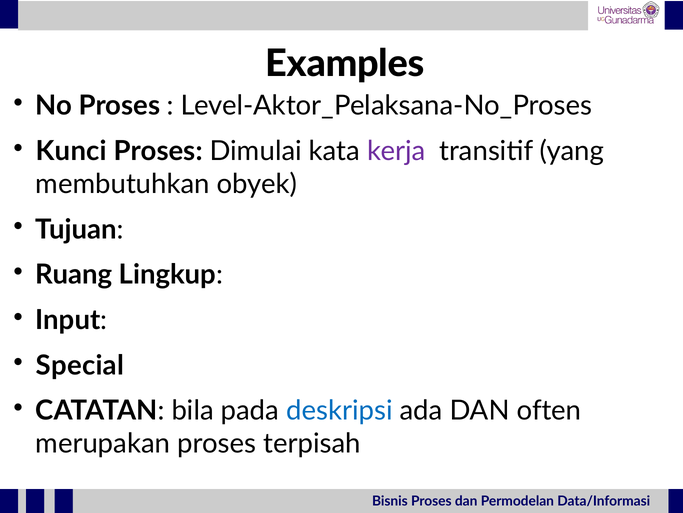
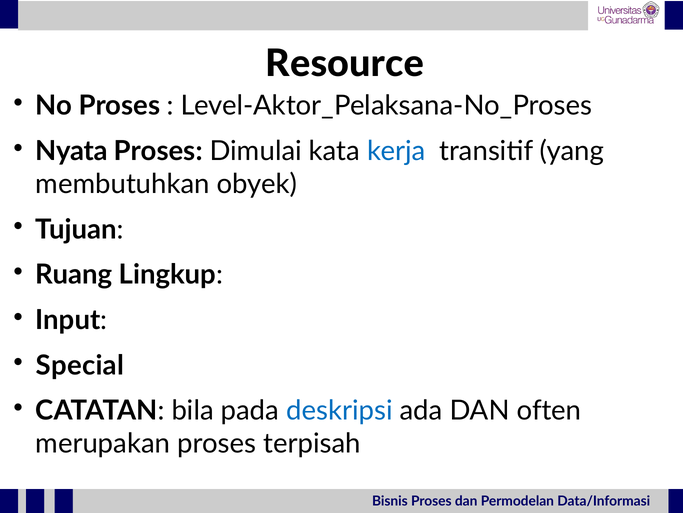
Examples: Examples -> Resource
Kunci: Kunci -> Nyata
kerja colour: purple -> blue
